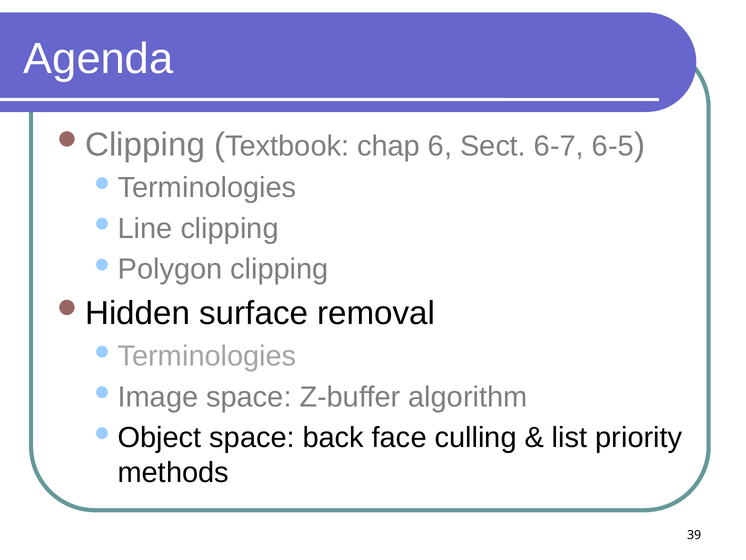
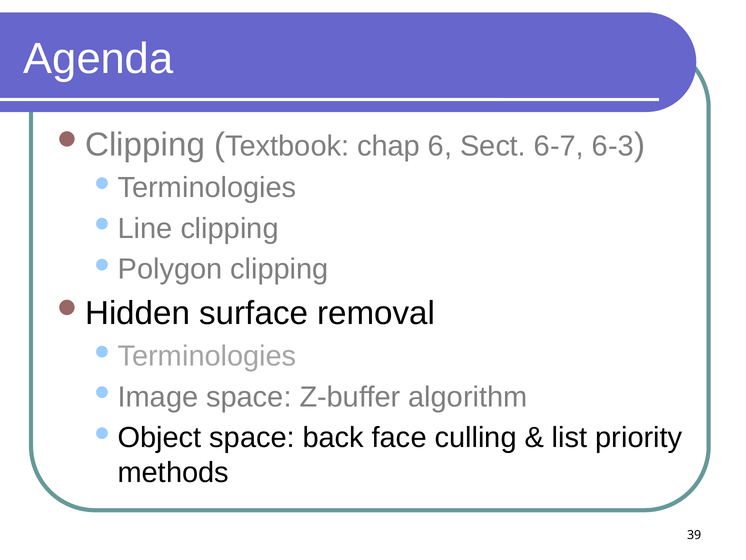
6-5: 6-5 -> 6-3
